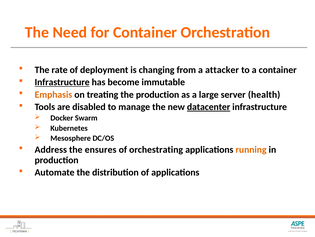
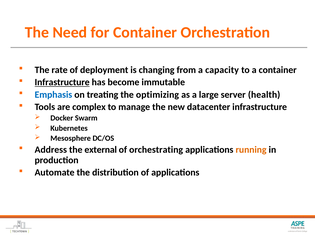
attacker: attacker -> capacity
Emphasis colour: orange -> blue
the production: production -> optimizing
disabled: disabled -> complex
datacenter underline: present -> none
ensures: ensures -> external
